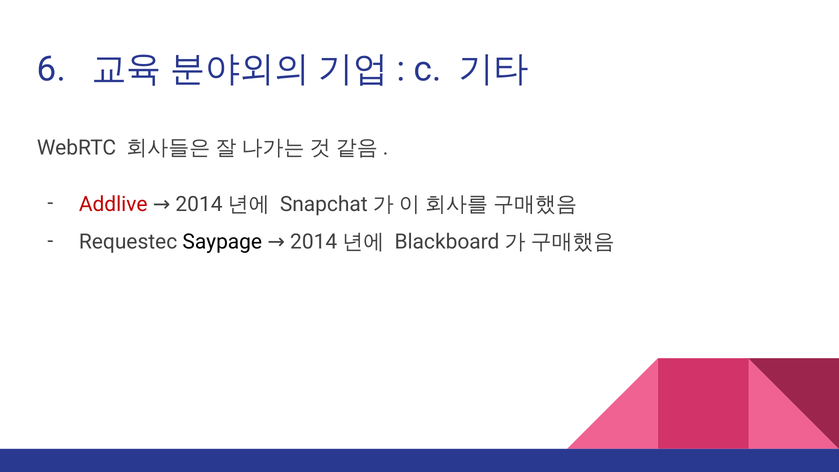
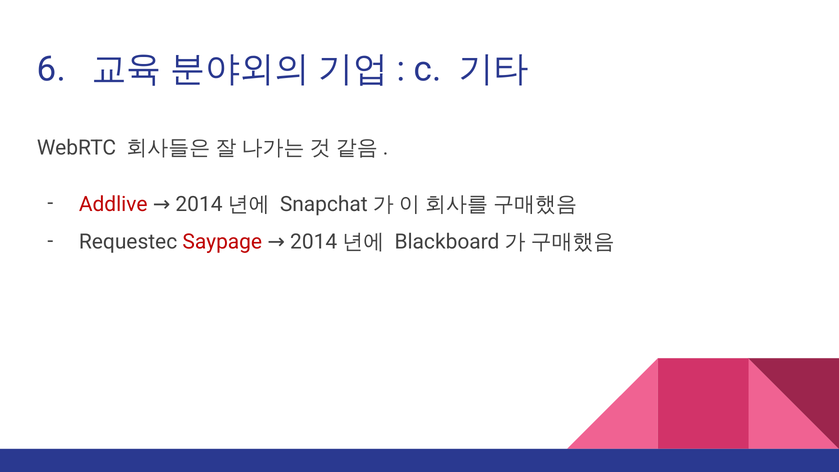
Saypage colour: black -> red
